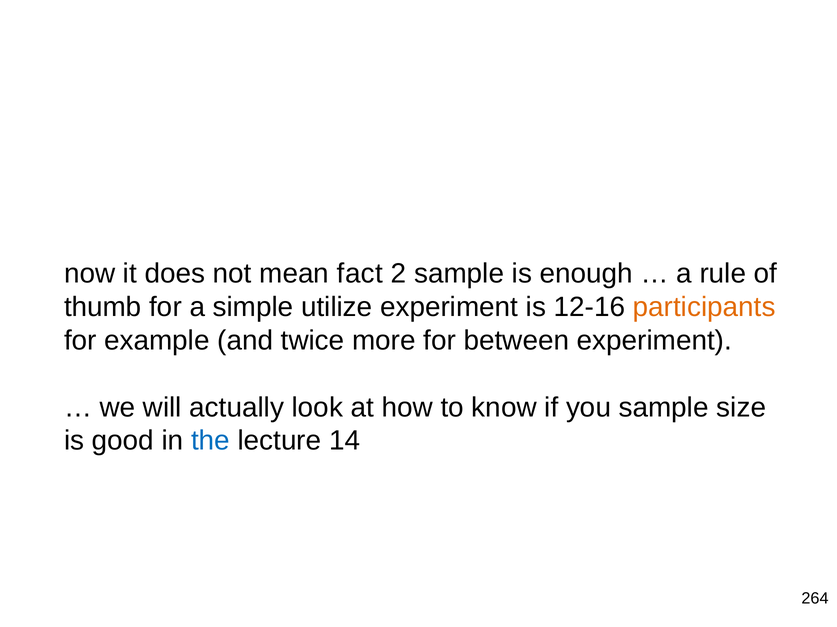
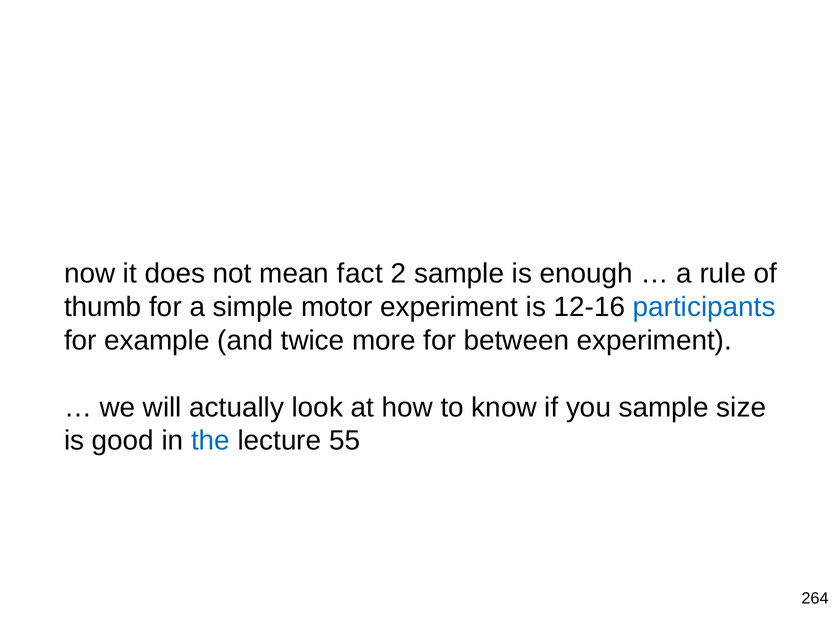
utilize: utilize -> motor
participants colour: orange -> blue
14: 14 -> 55
